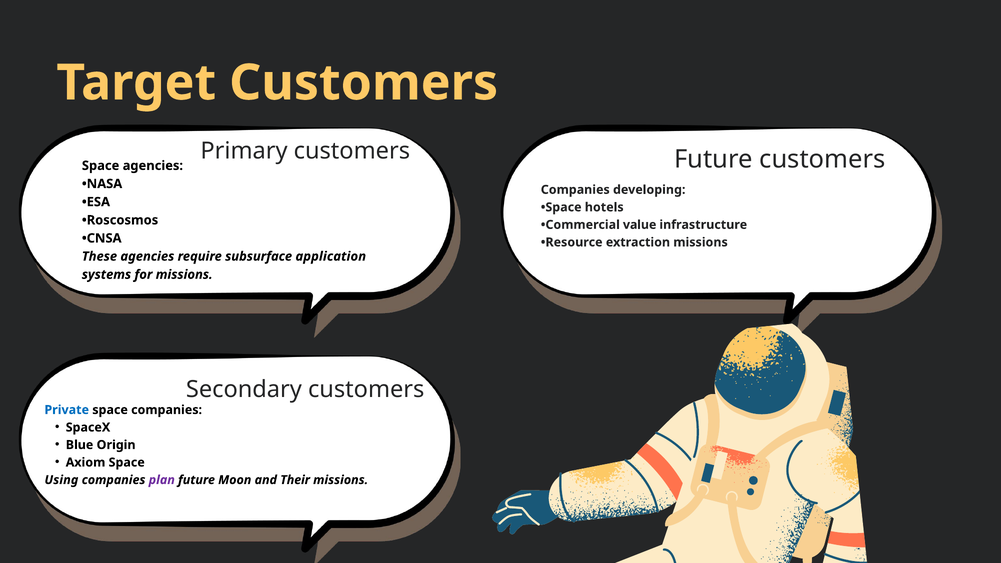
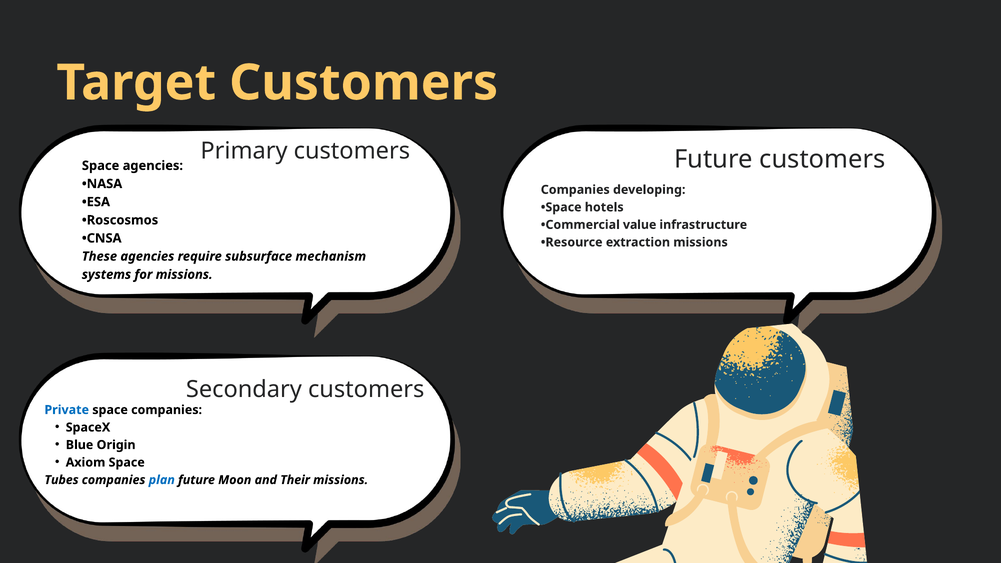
application: application -> mechanism
Using: Using -> Tubes
plan colour: purple -> blue
